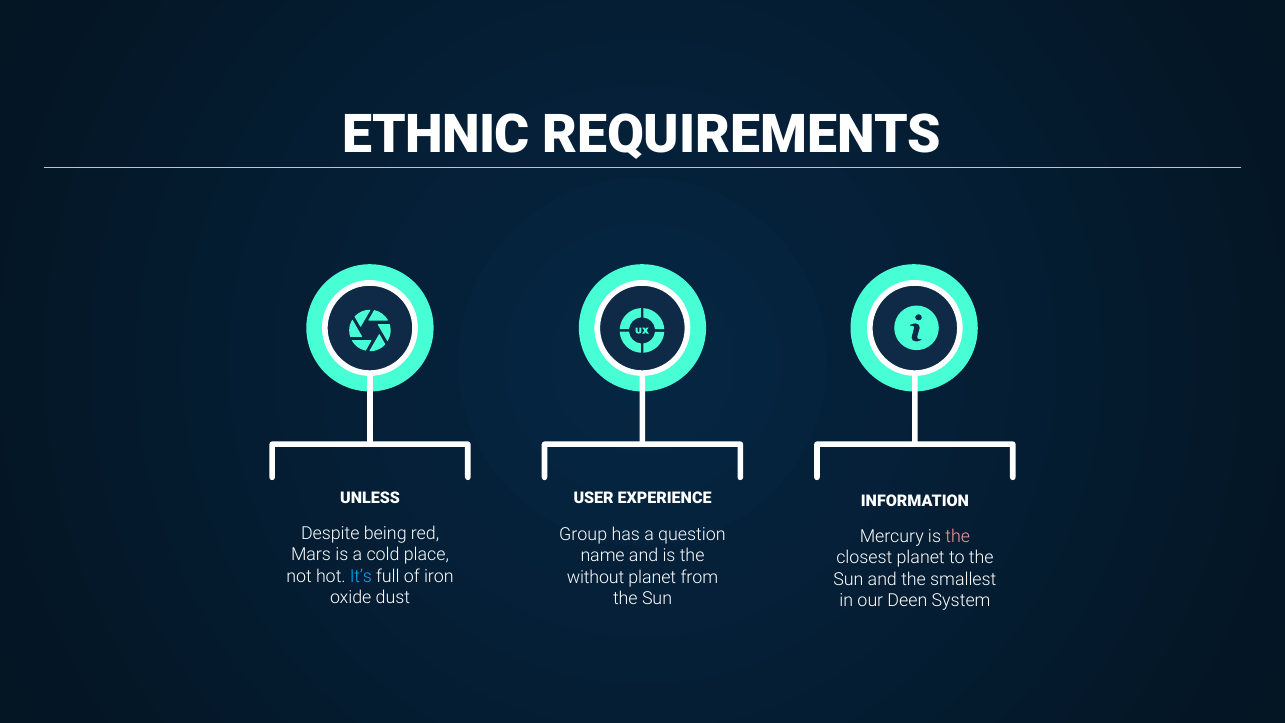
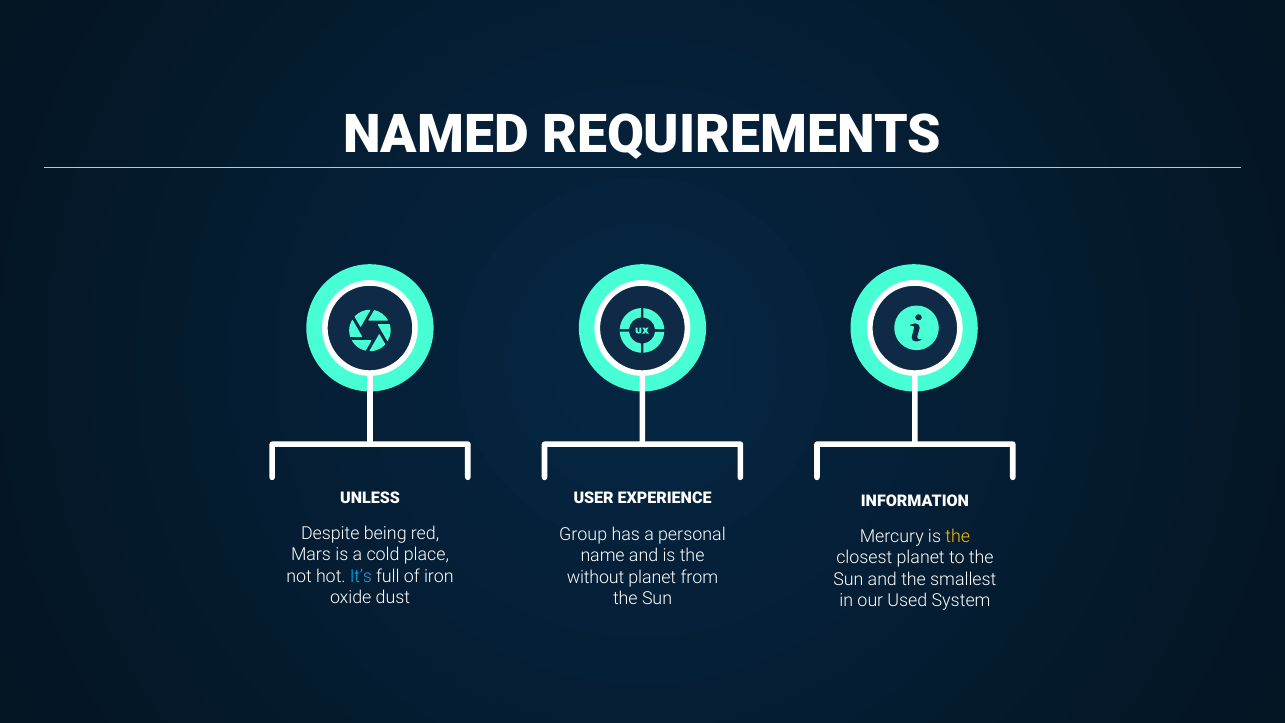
ETHNIC: ETHNIC -> NAMED
question: question -> personal
the at (958, 536) colour: pink -> yellow
Deen: Deen -> Used
